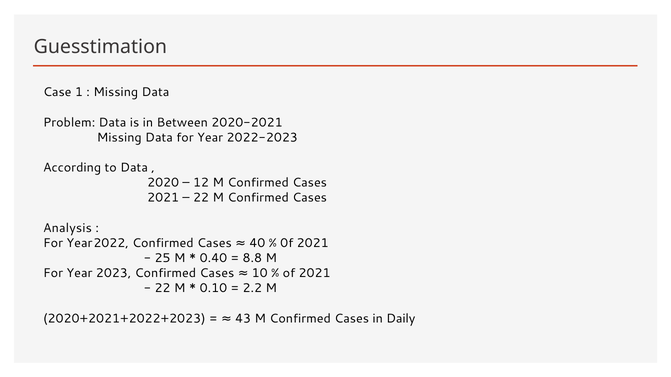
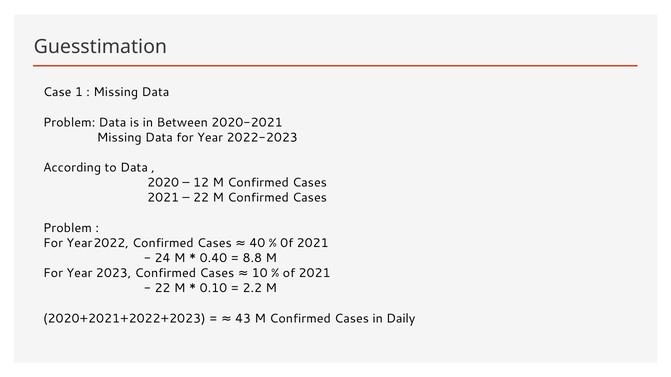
Analysis at (67, 228): Analysis -> Problem
25: 25 -> 24
